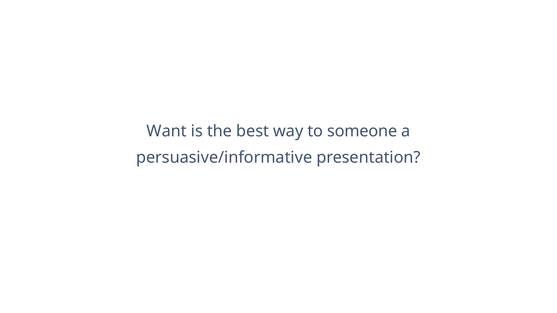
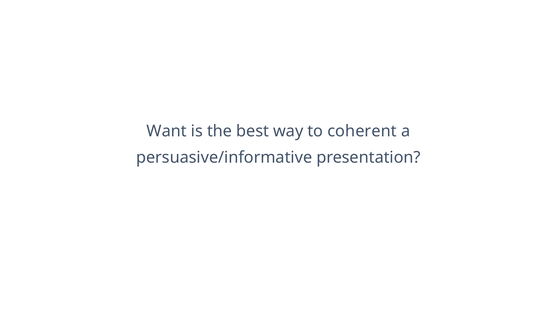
someone: someone -> coherent
